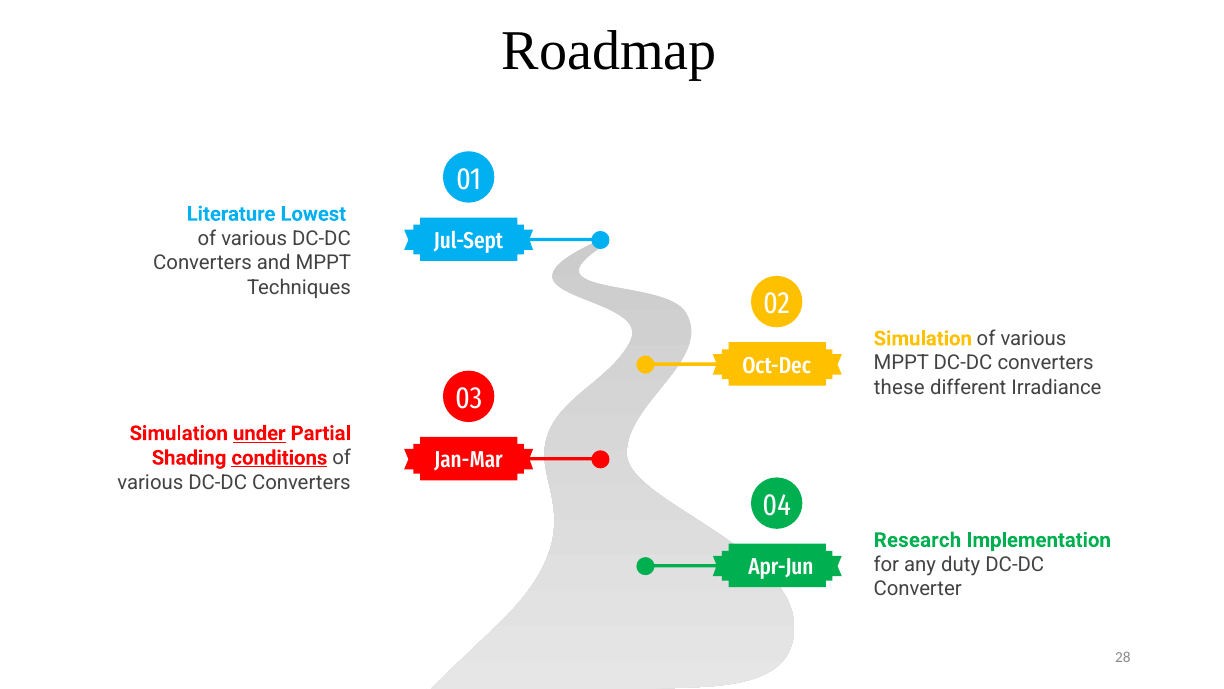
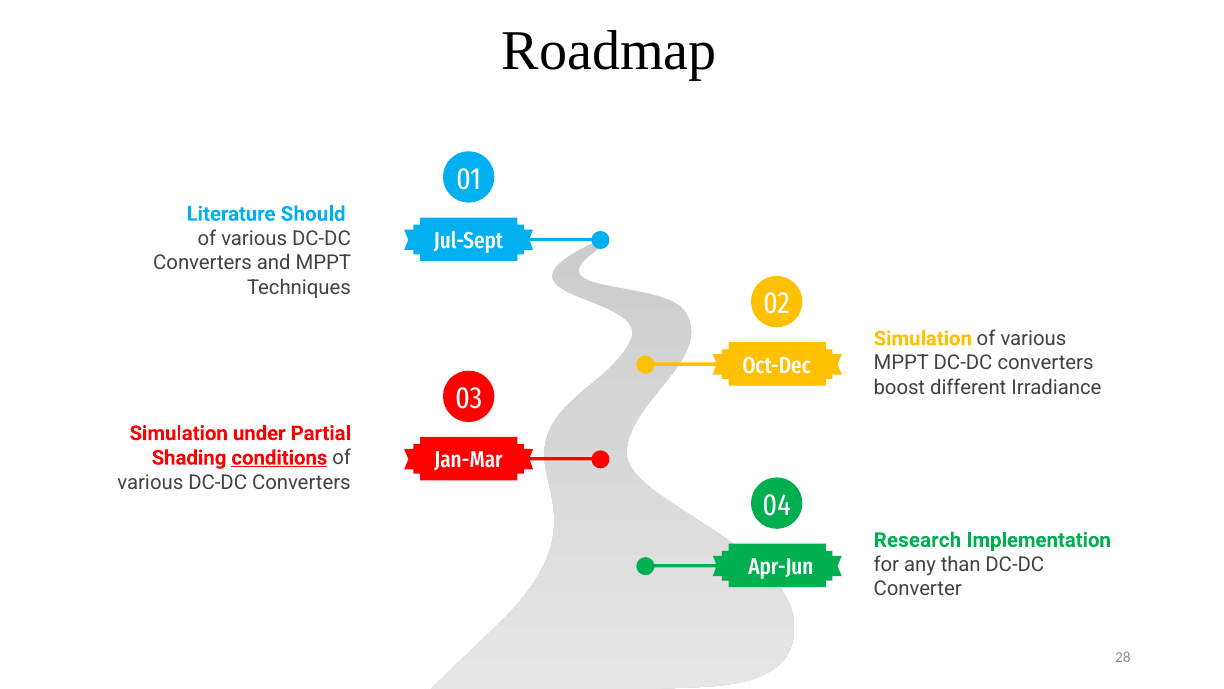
Lowest: Lowest -> Should
these: these -> boost
under underline: present -> none
duty: duty -> than
